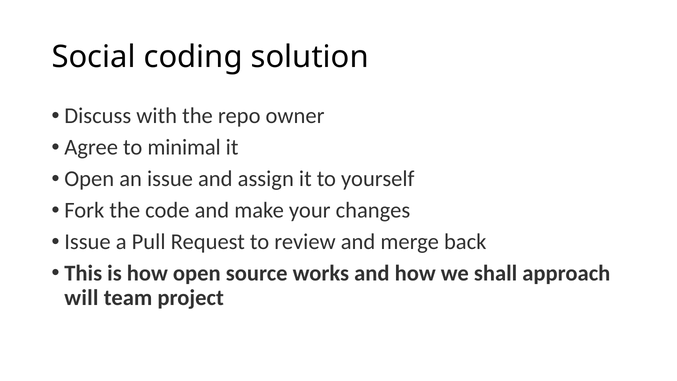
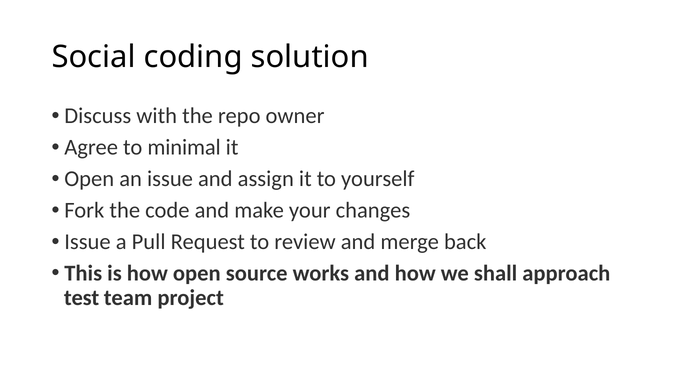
will: will -> test
